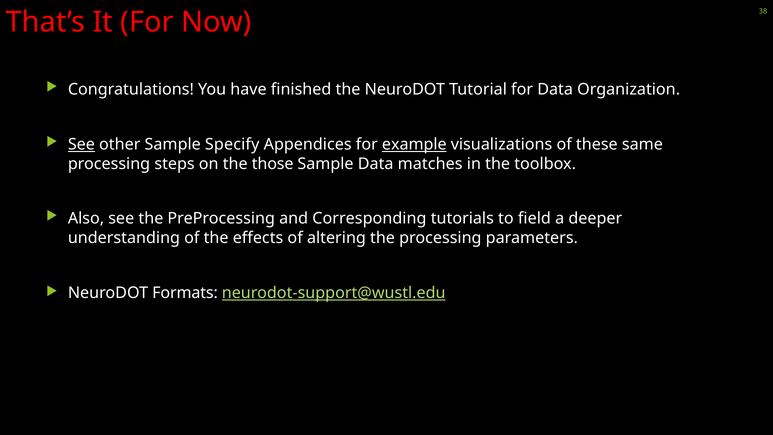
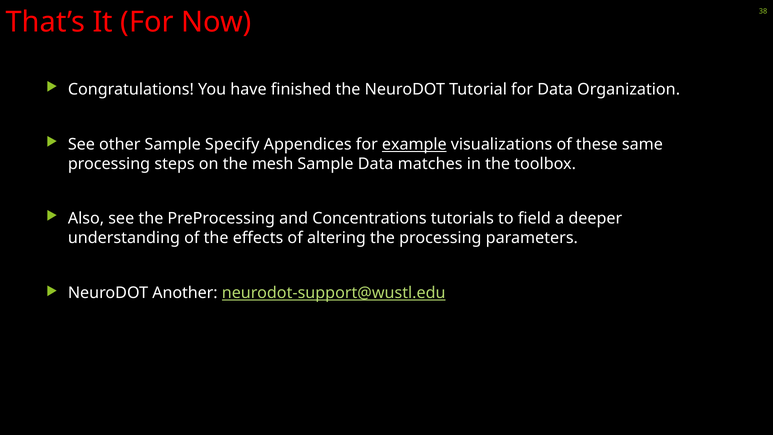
See at (81, 144) underline: present -> none
those: those -> mesh
Corresponding: Corresponding -> Concentrations
Formats: Formats -> Another
